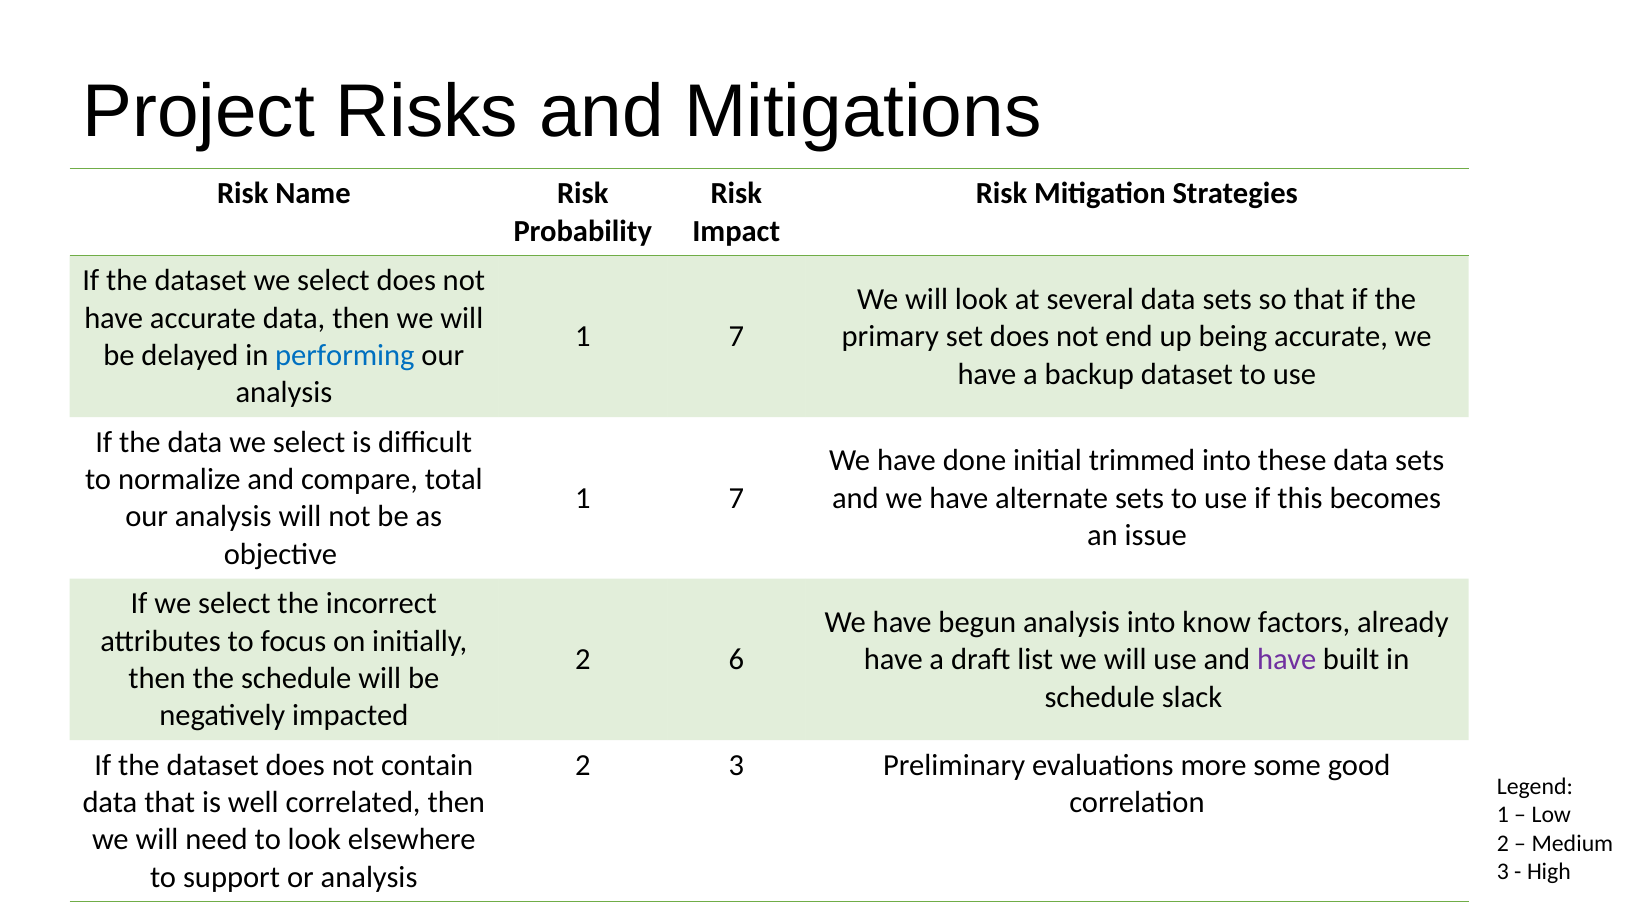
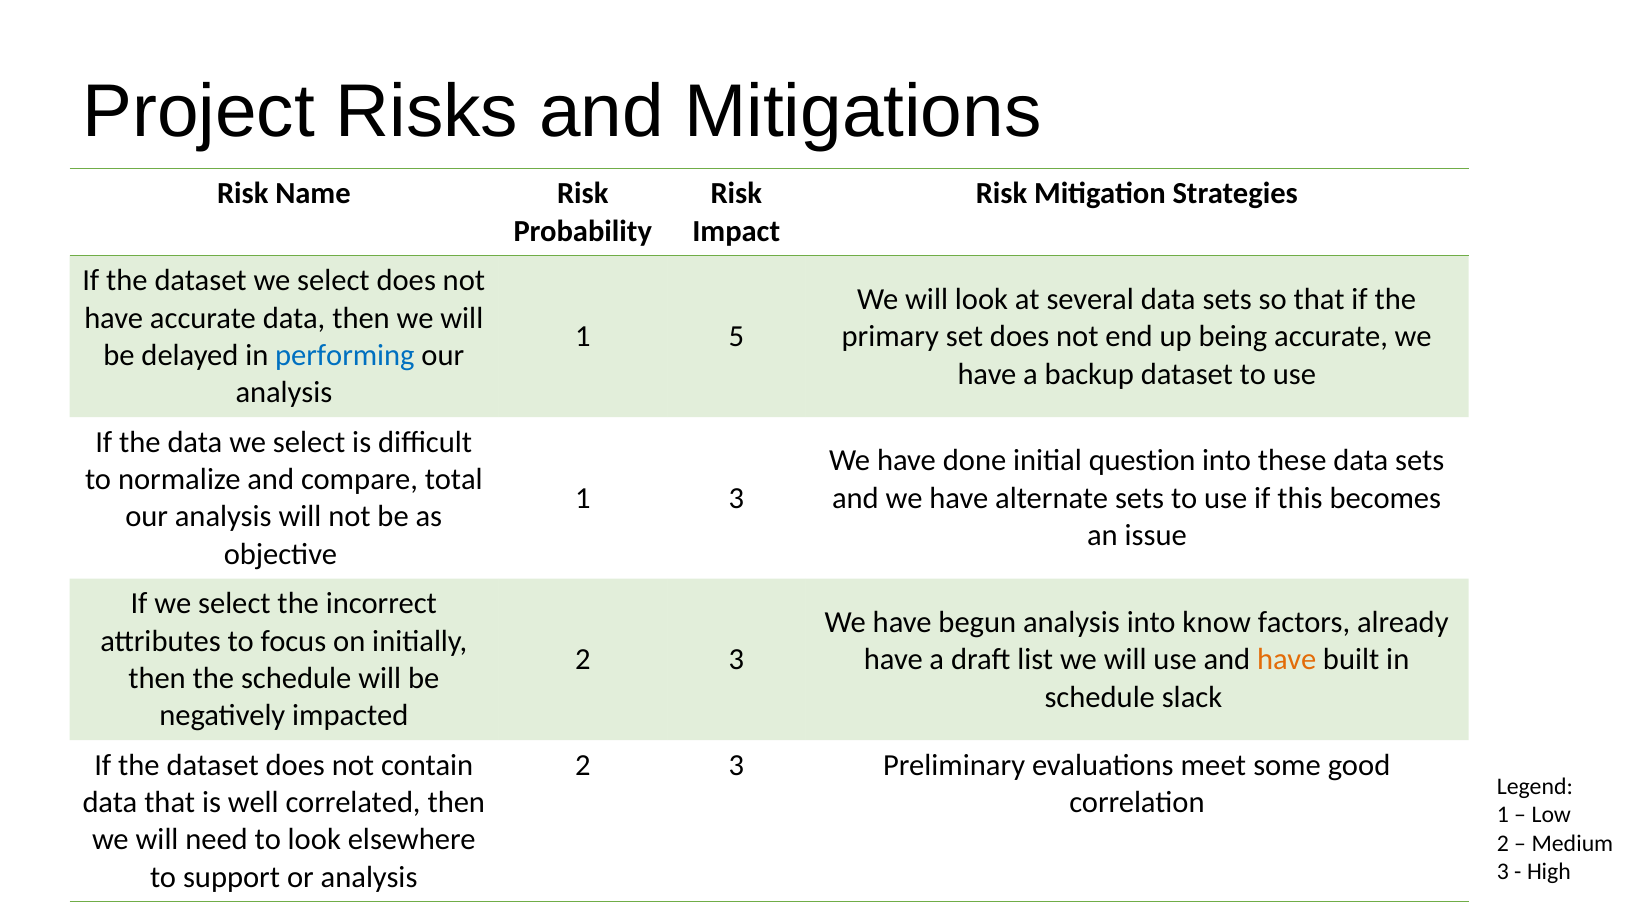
7 at (736, 337): 7 -> 5
trimmed: trimmed -> question
7 at (736, 498): 7 -> 3
6 at (736, 660): 6 -> 3
have at (1287, 660) colour: purple -> orange
more: more -> meet
